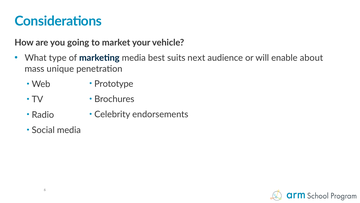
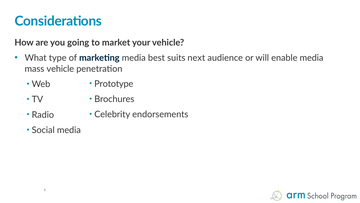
enable about: about -> media
mass unique: unique -> vehicle
